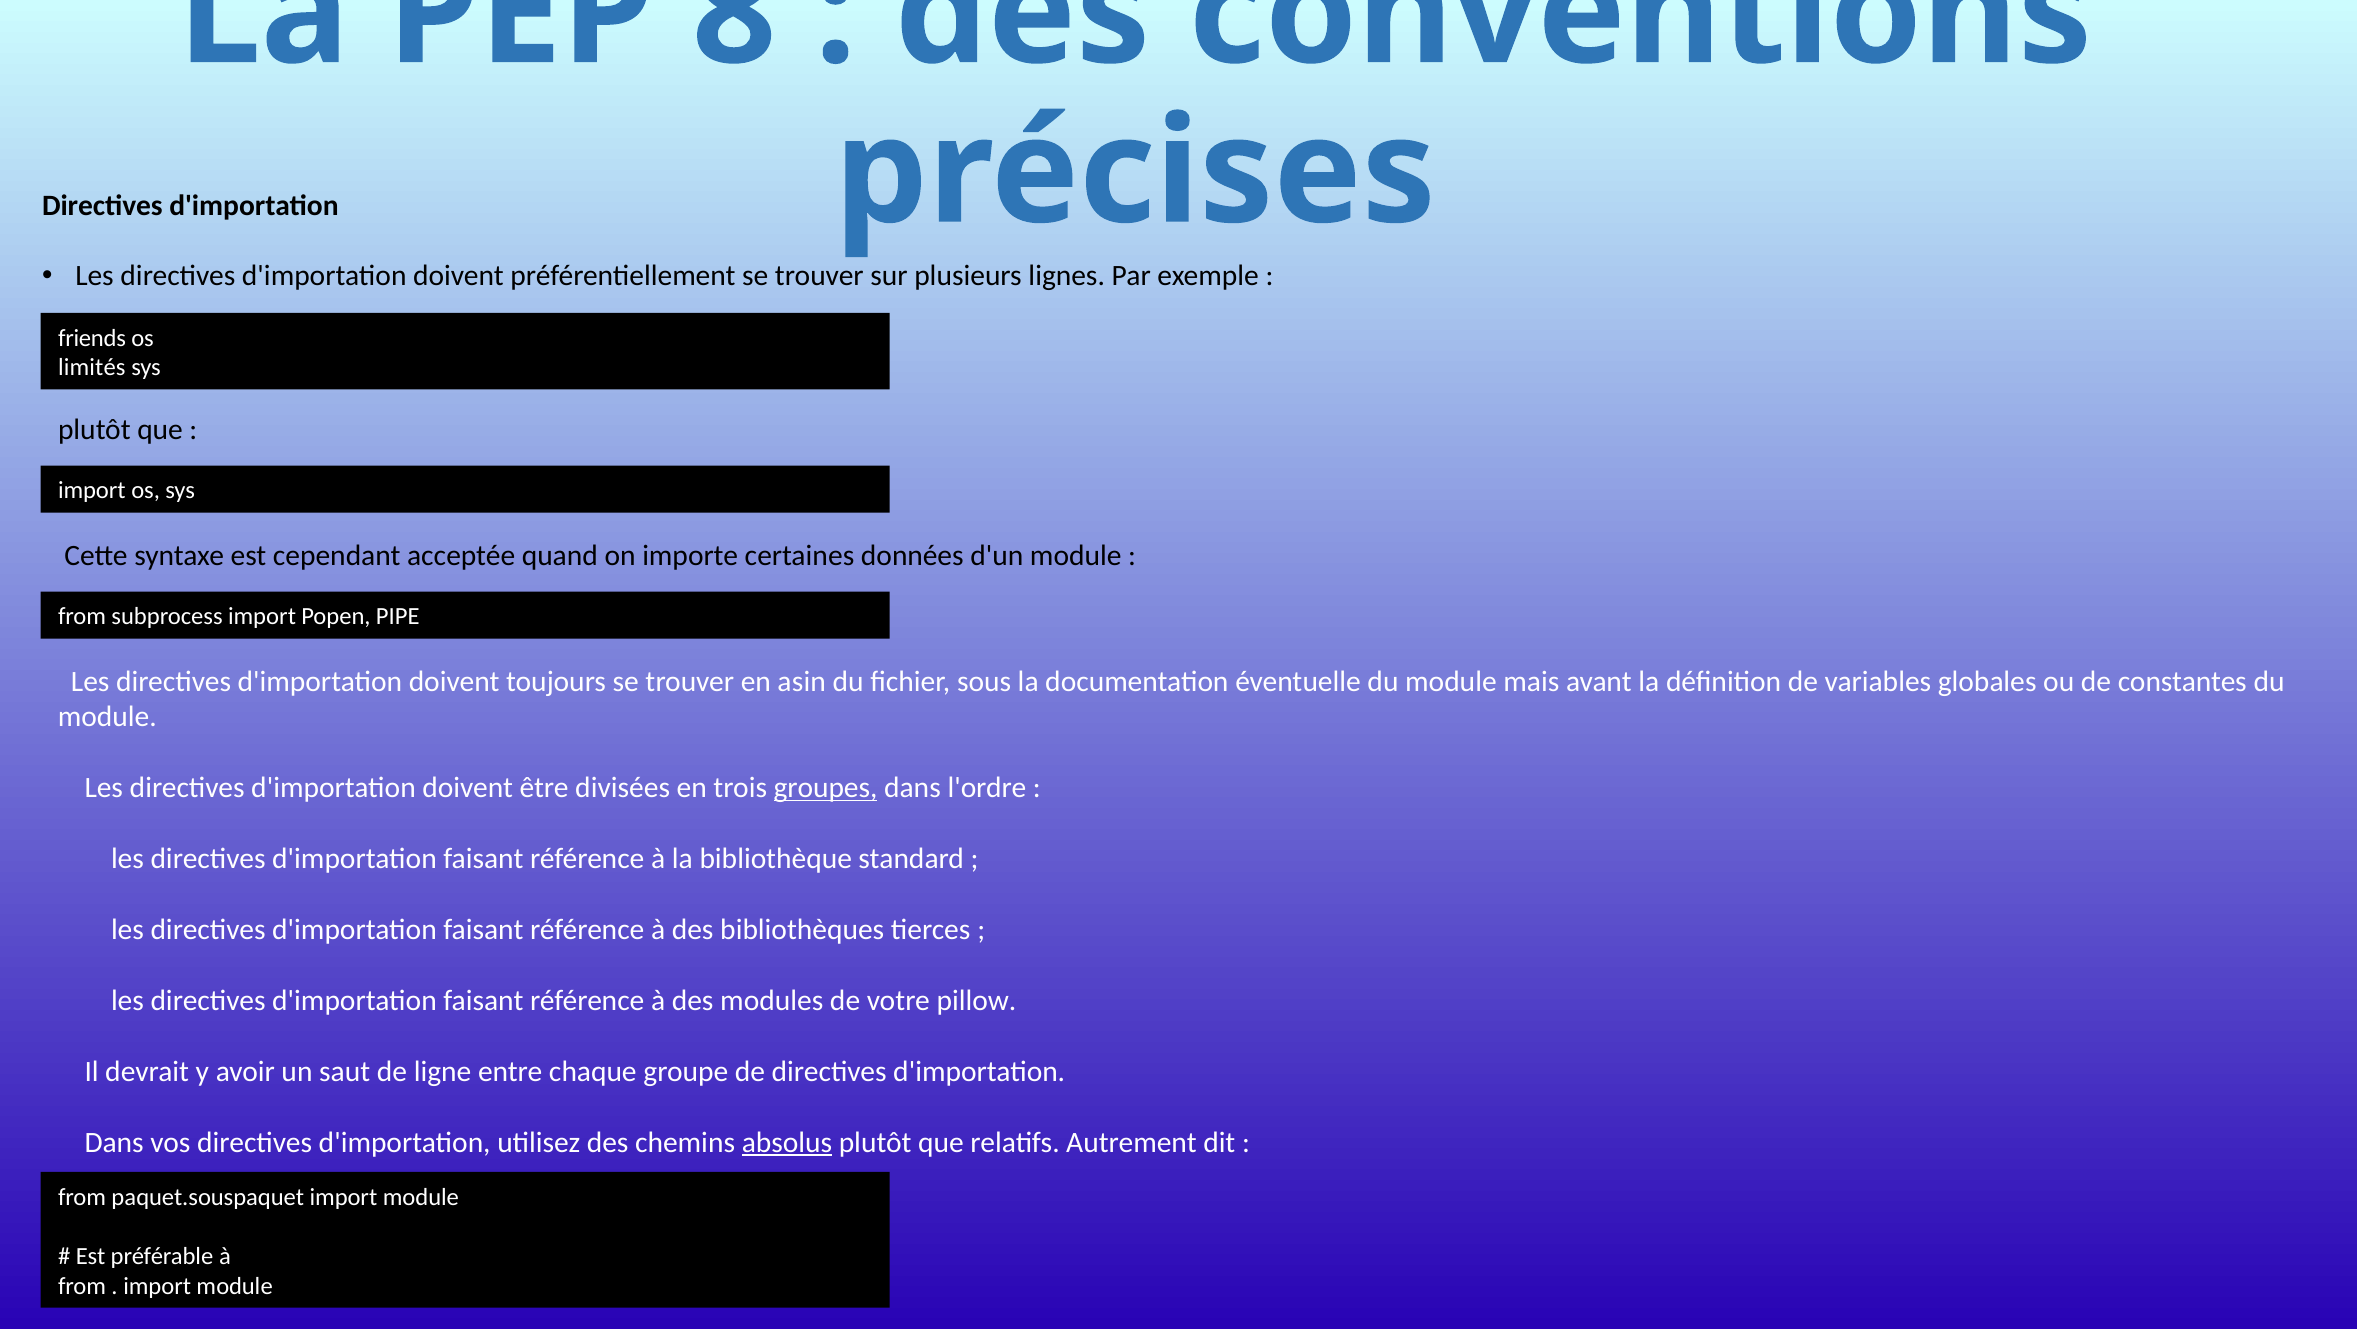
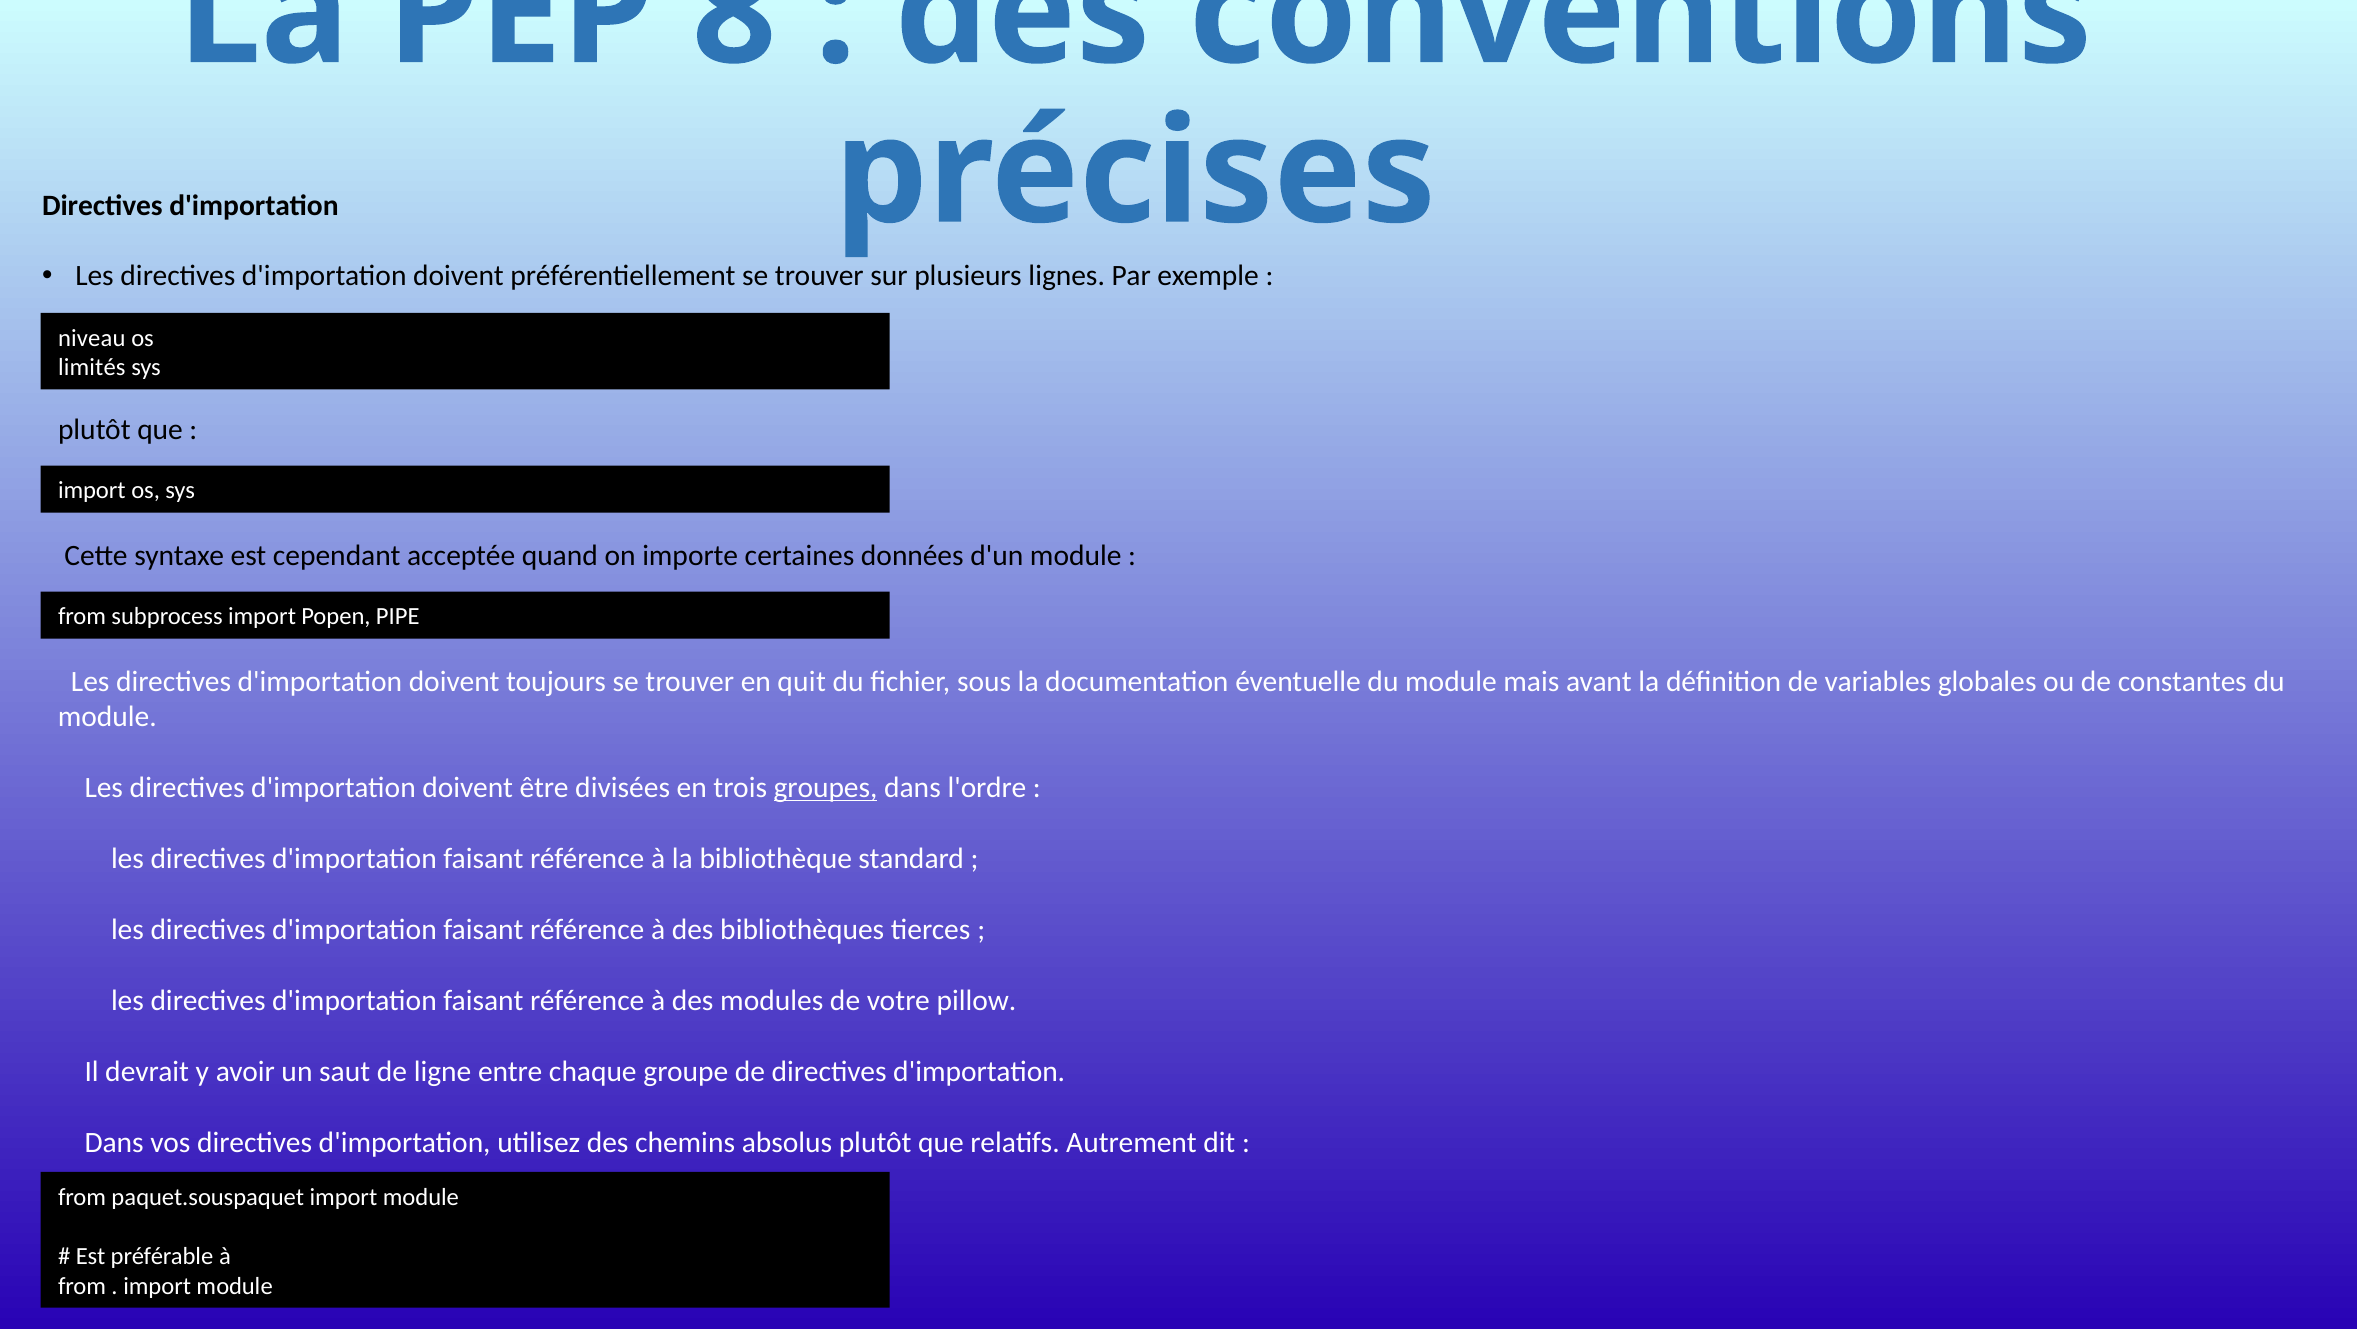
friends: friends -> niveau
asin: asin -> quit
absolus underline: present -> none
